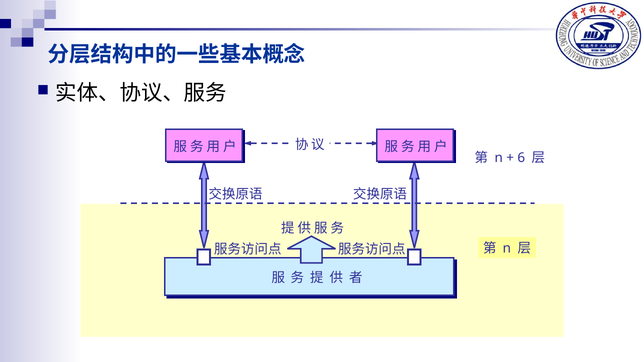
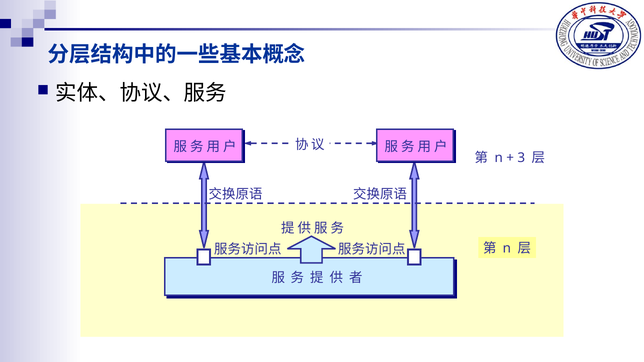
6: 6 -> 3
